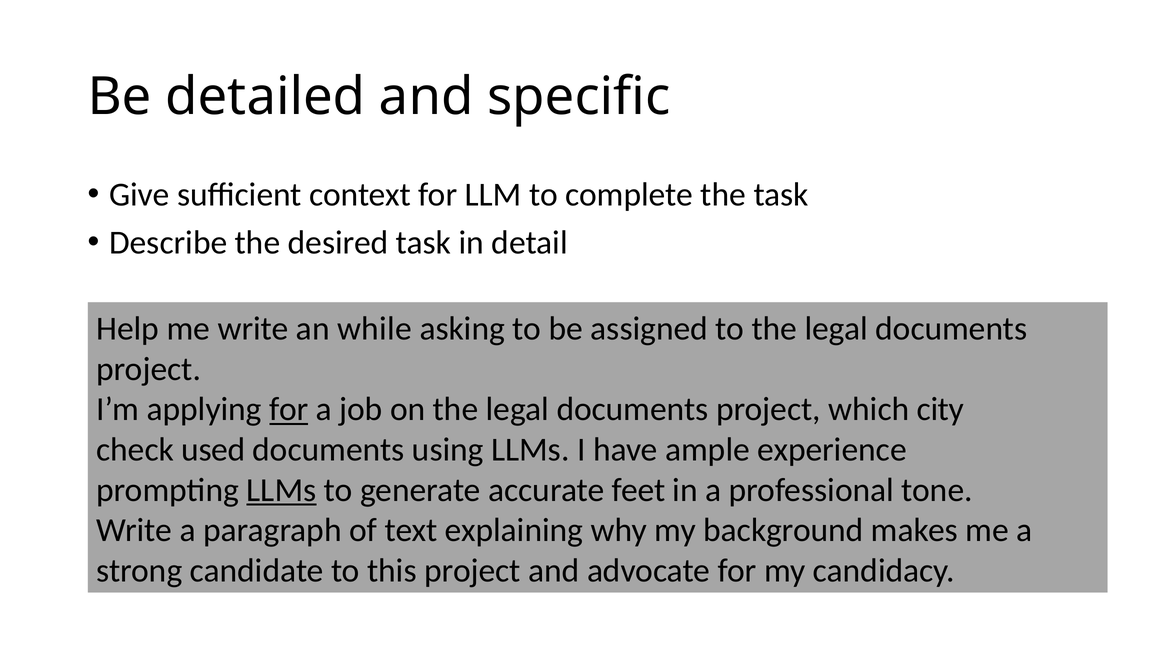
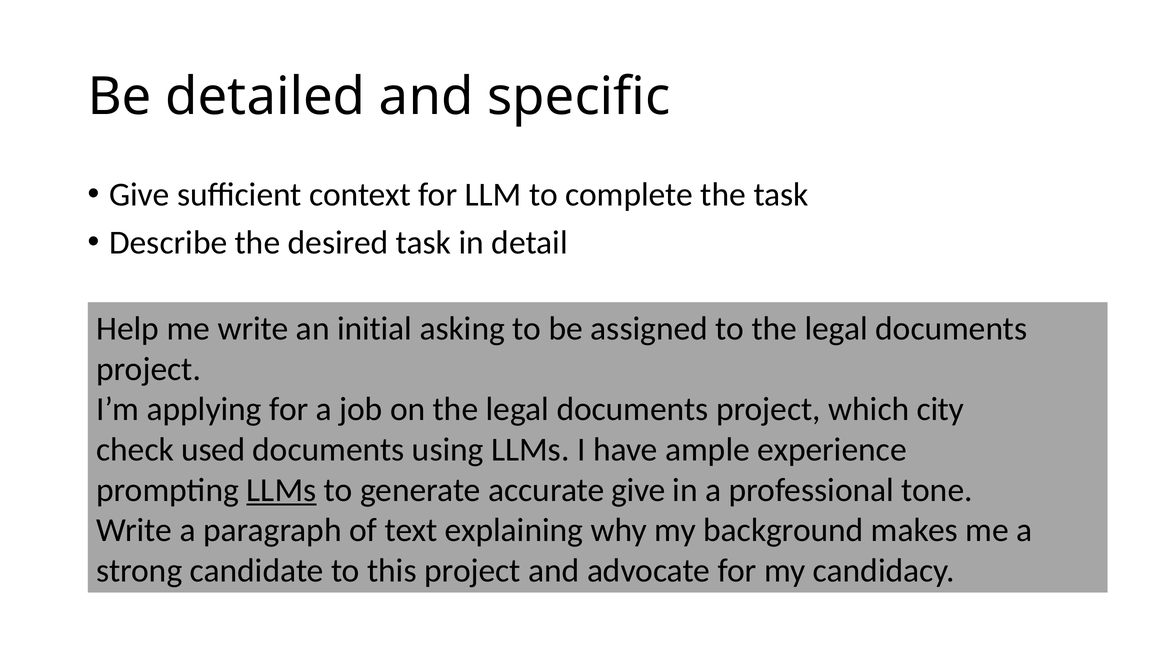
while: while -> initial
for at (289, 409) underline: present -> none
accurate feet: feet -> give
